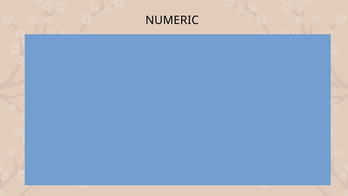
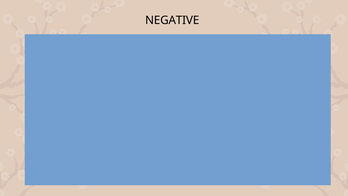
NUMERIC: NUMERIC -> NEGATIVE
